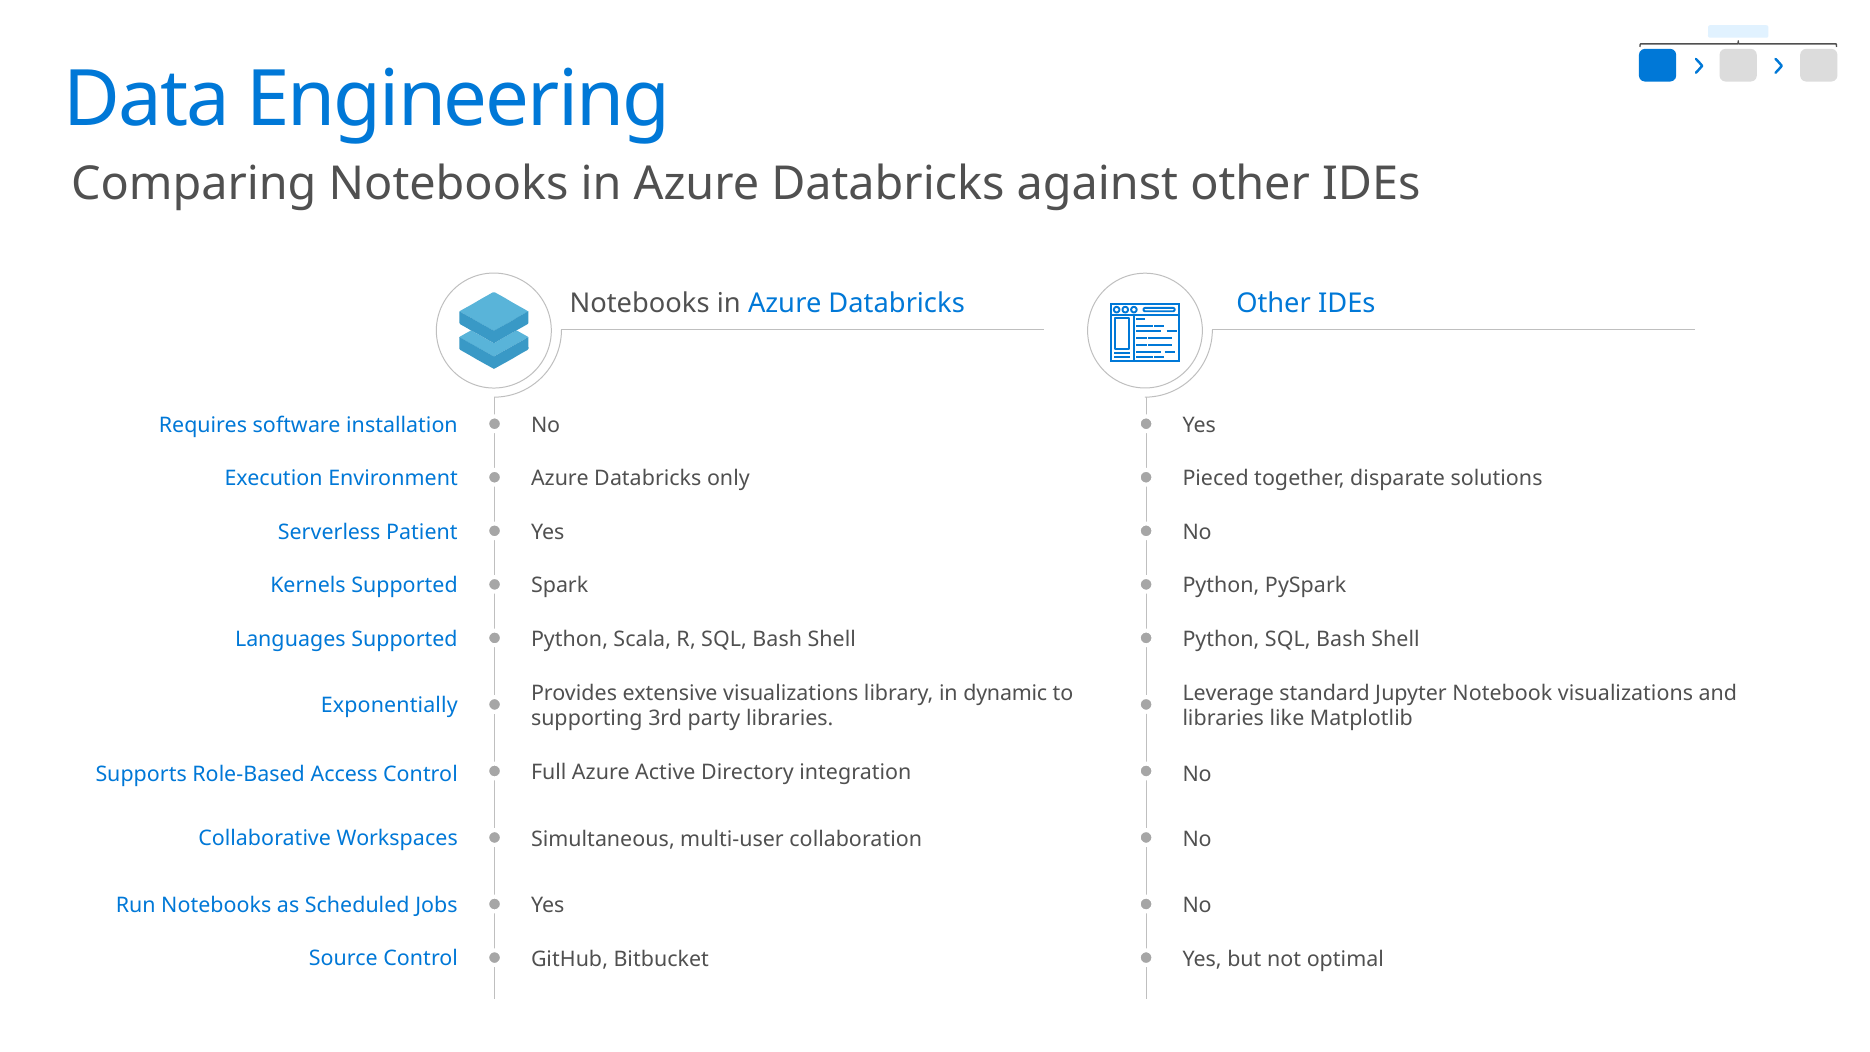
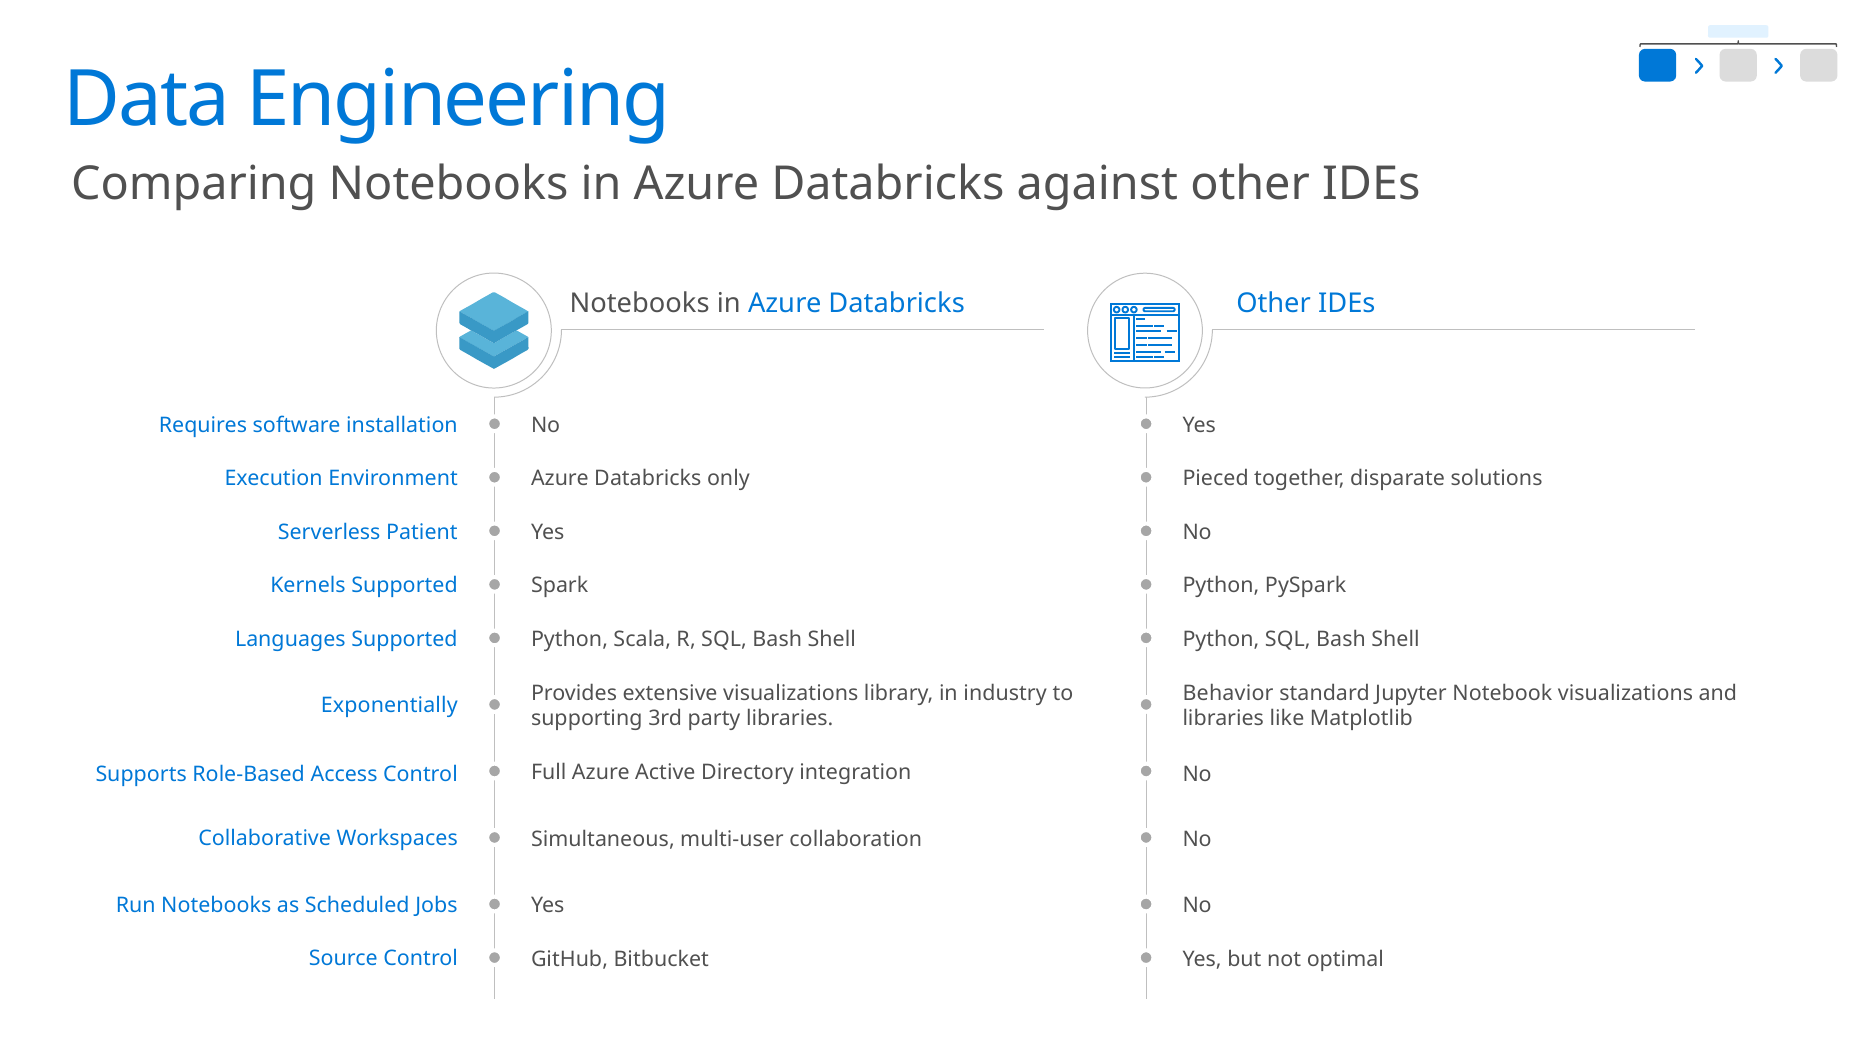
dynamic: dynamic -> industry
Leverage: Leverage -> Behavior
